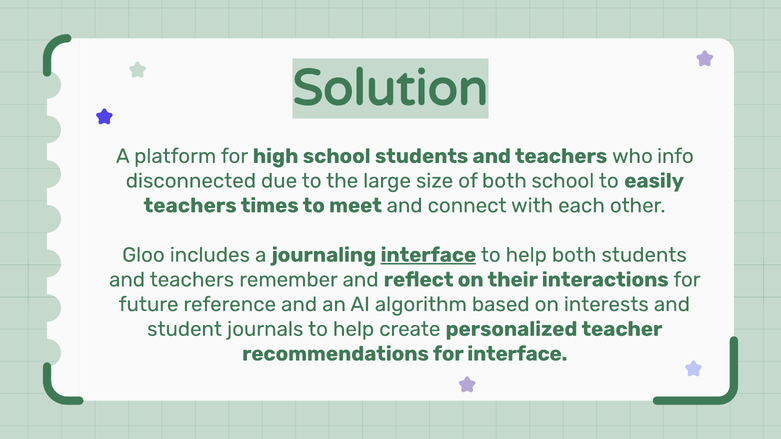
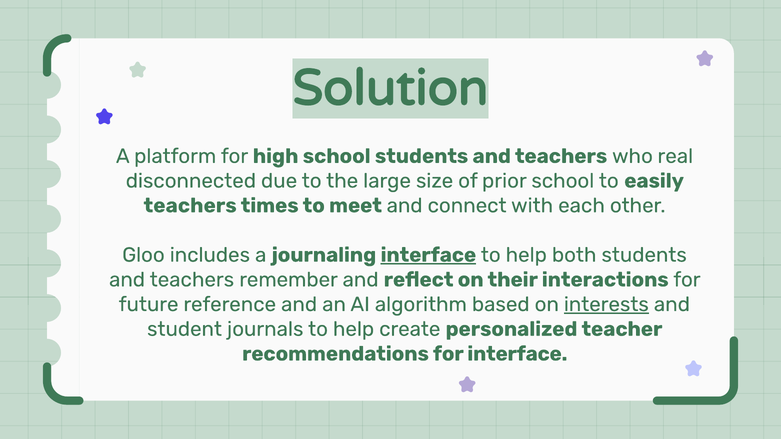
info: info -> real
of both: both -> prior
interests underline: none -> present
